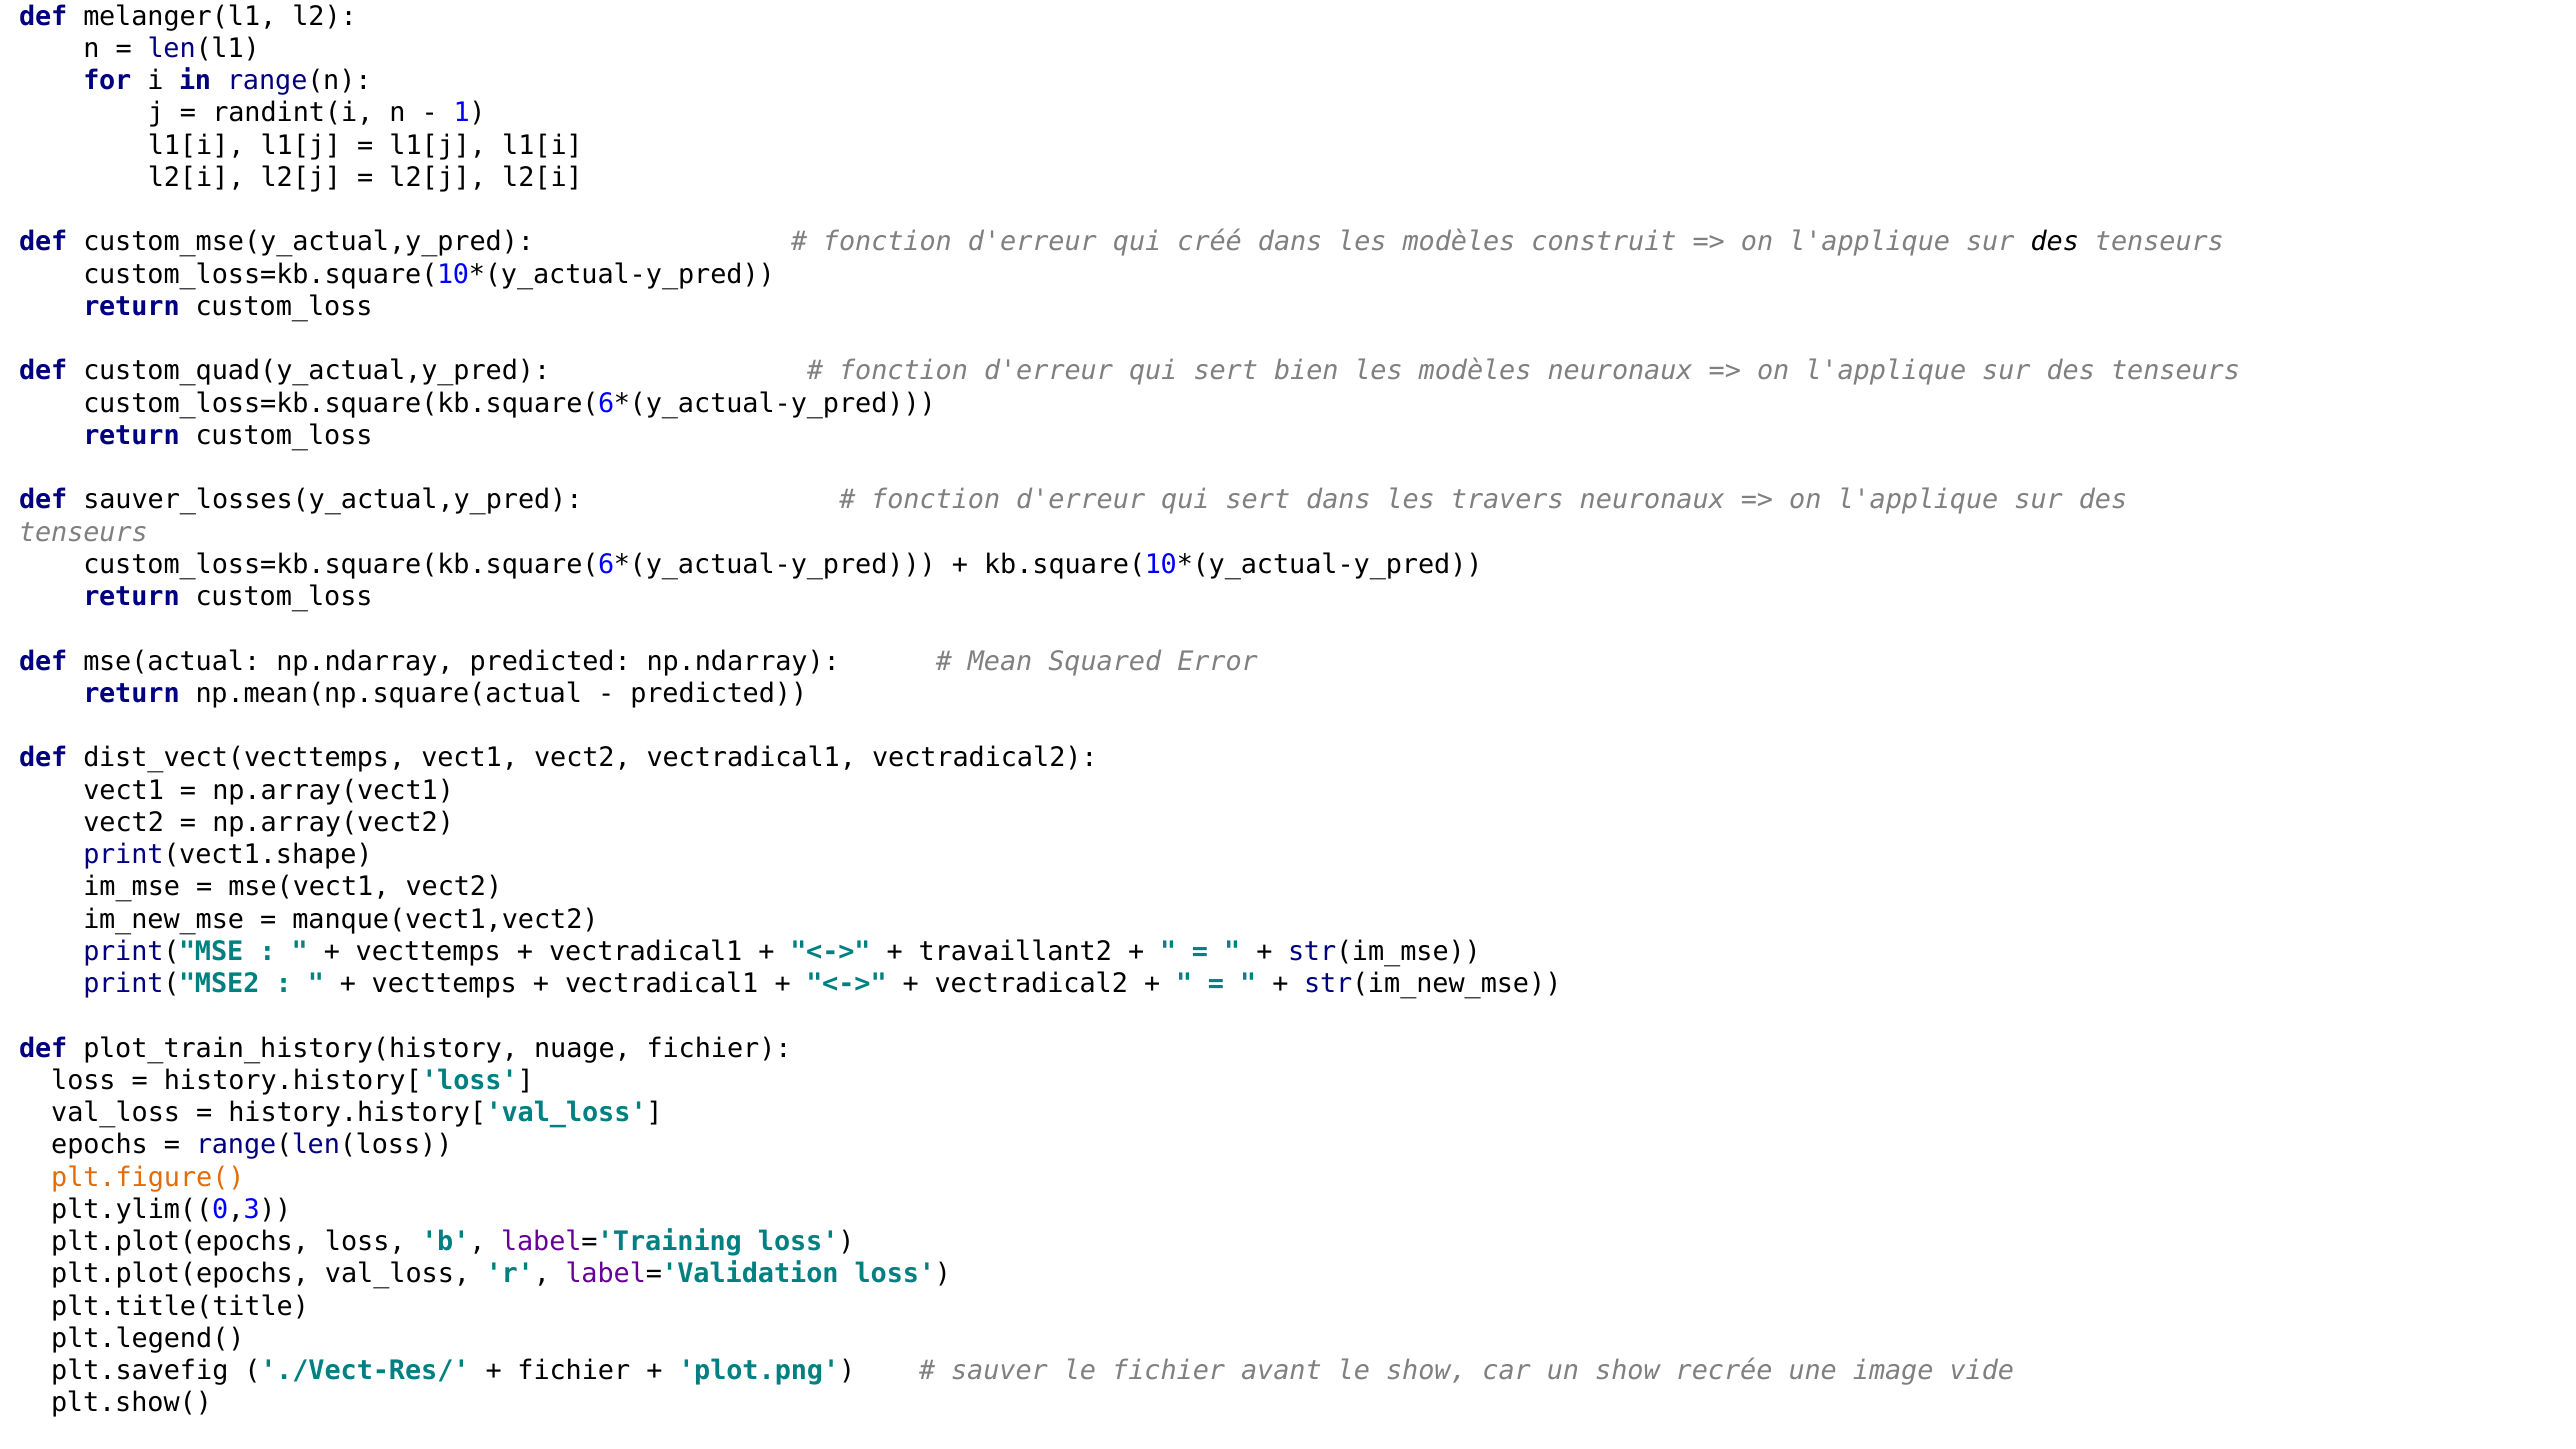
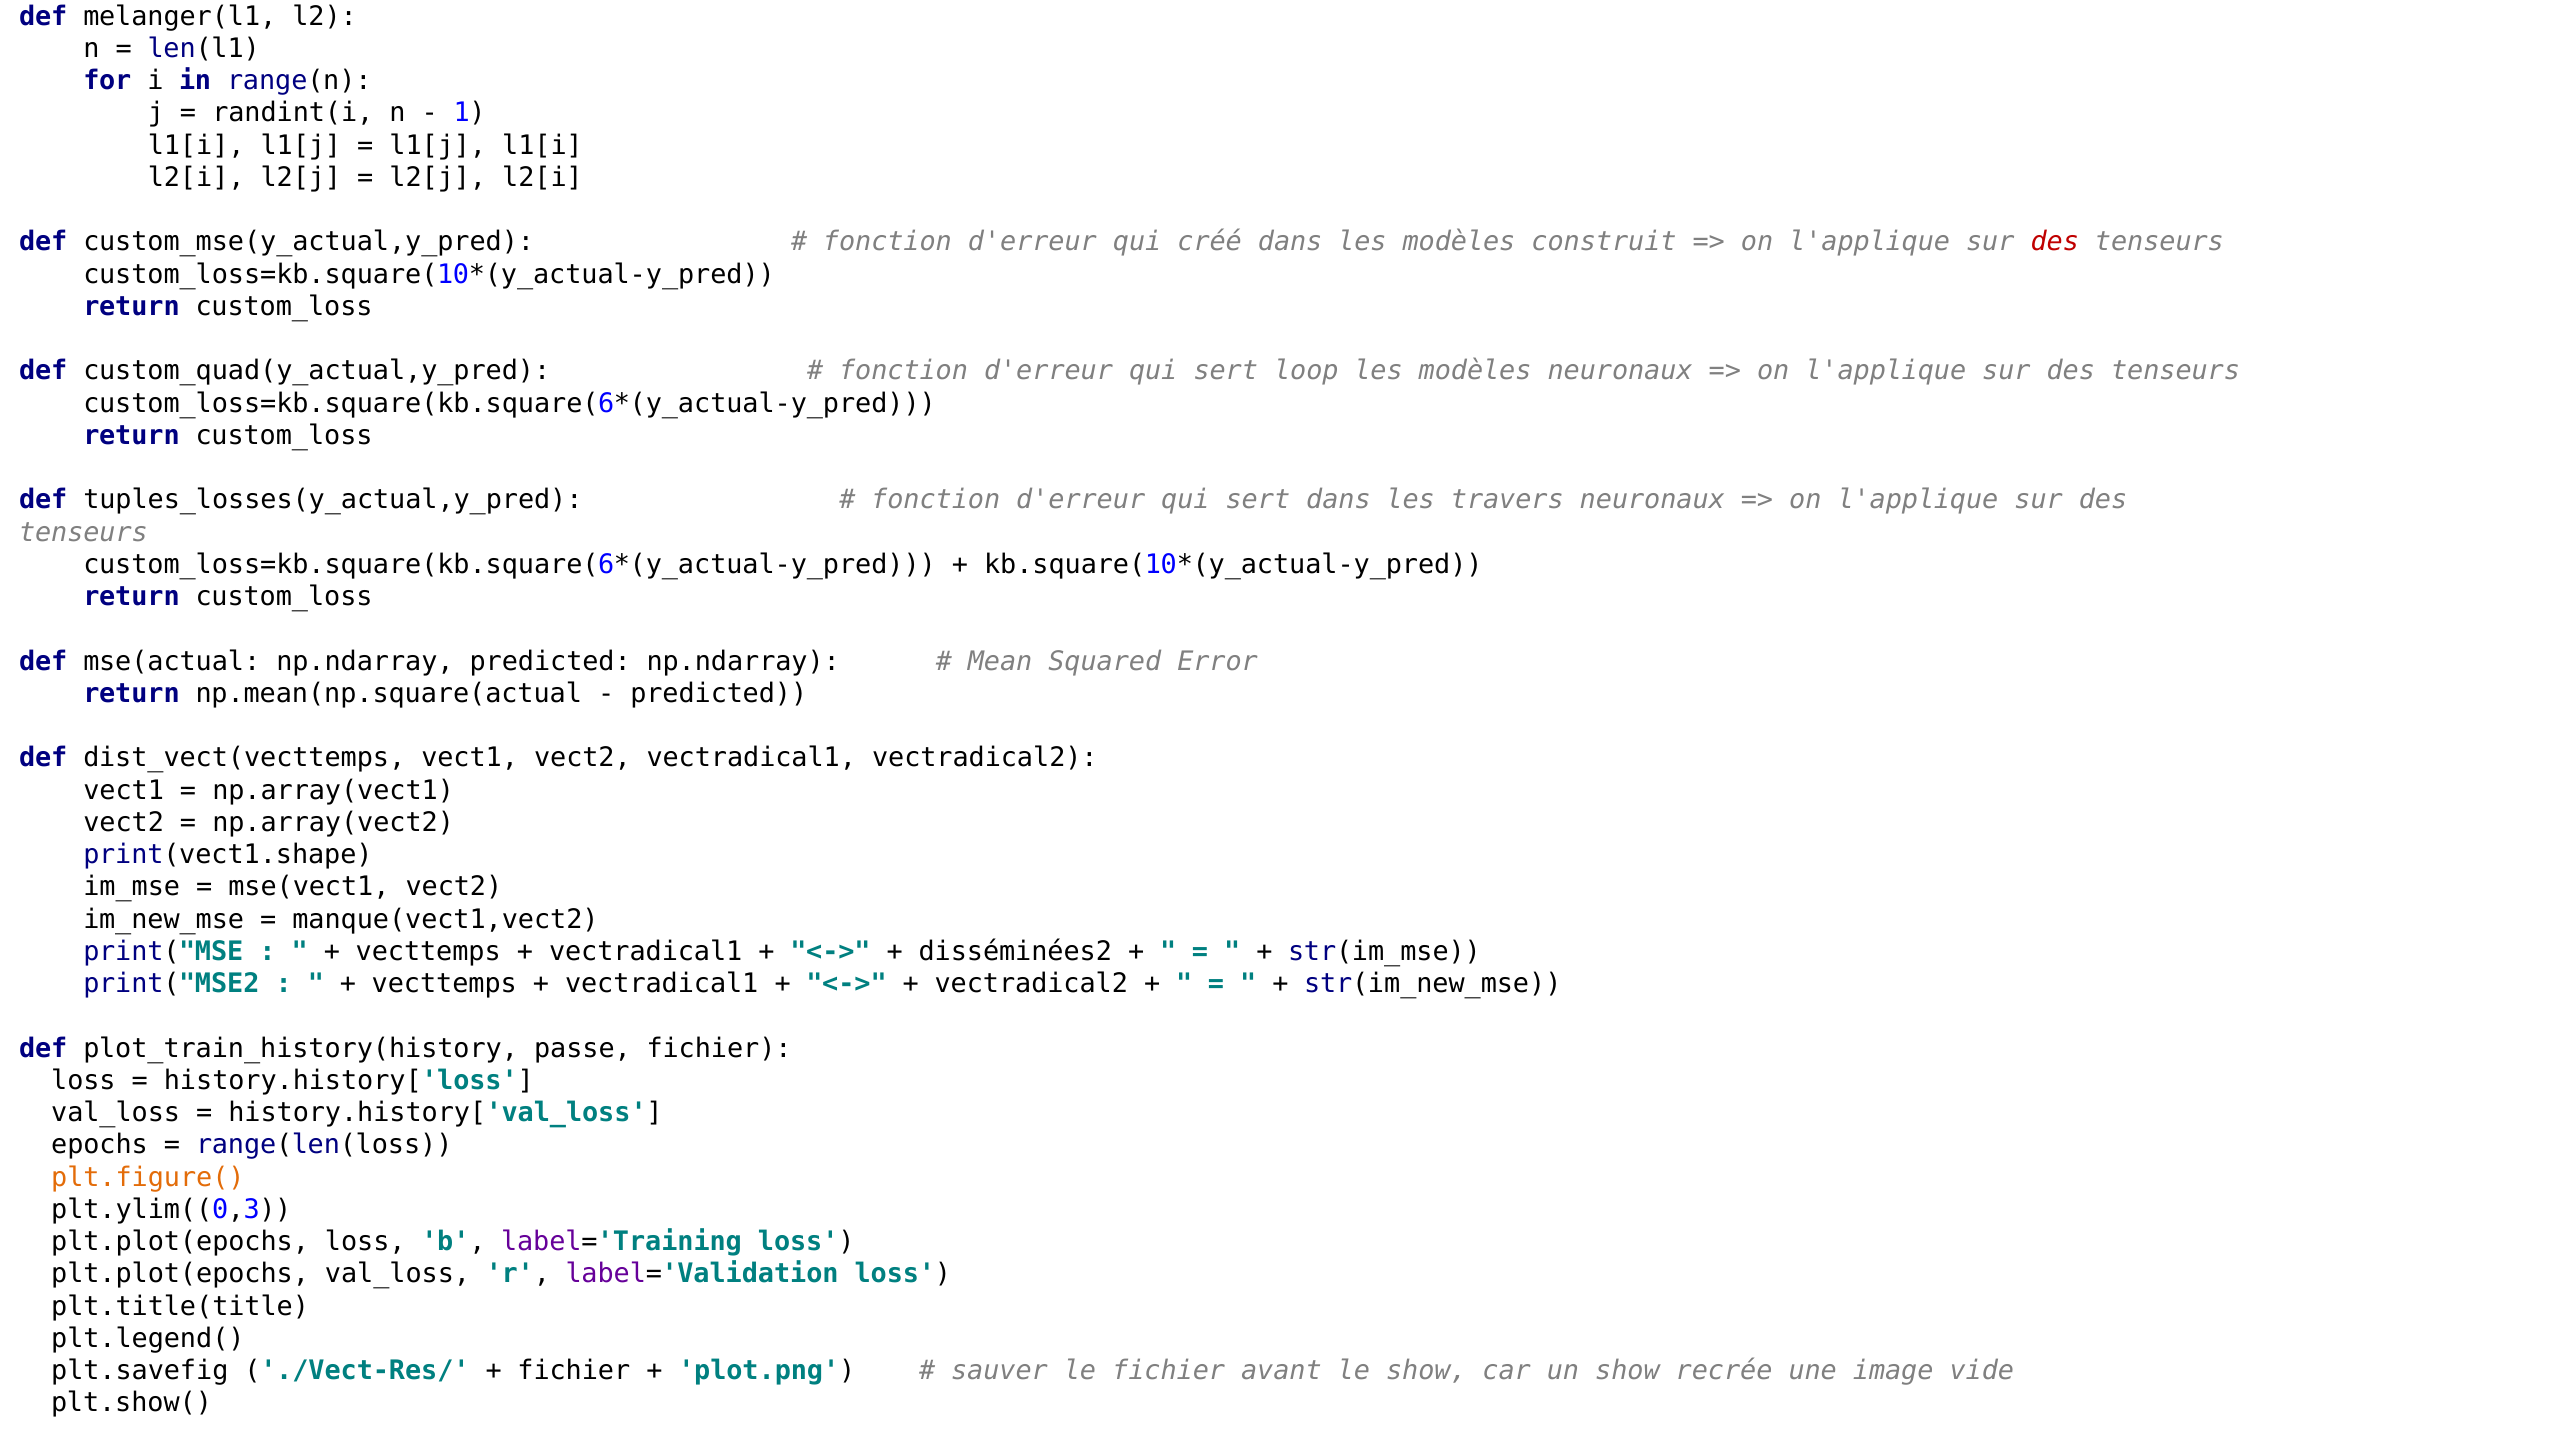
des at (2055, 242) colour: black -> red
bien: bien -> loop
sauver_losses(y_actual,y_pred: sauver_losses(y_actual,y_pred -> tuples_losses(y_actual,y_pred
travaillant2: travaillant2 -> disséminées2
nuage: nuage -> passe
